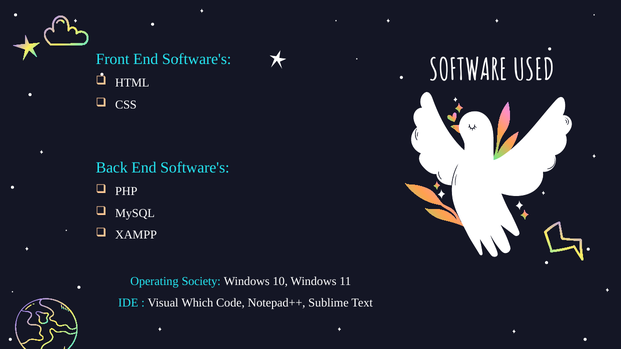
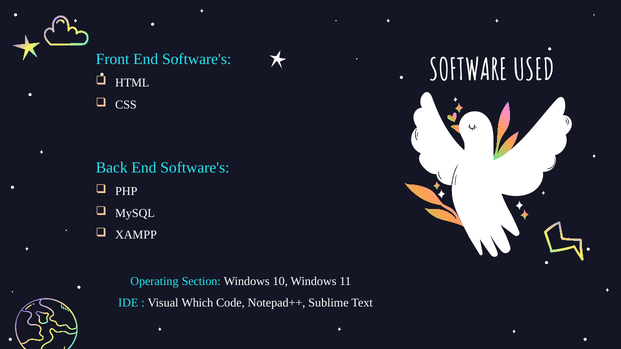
Society: Society -> Section
